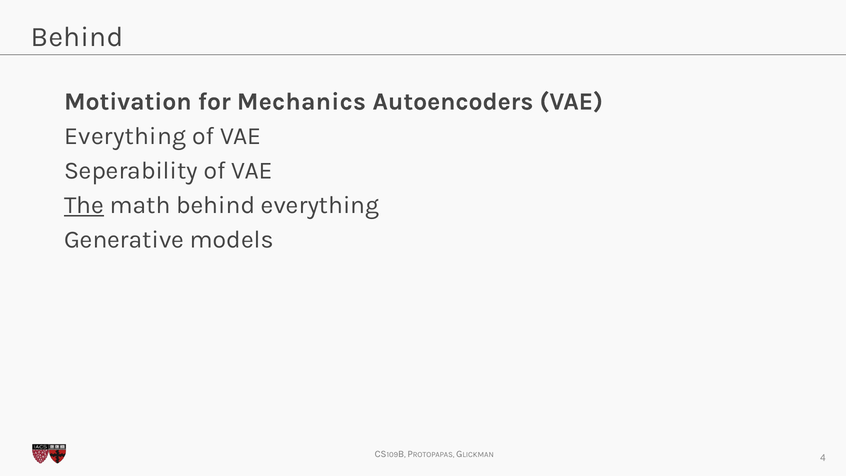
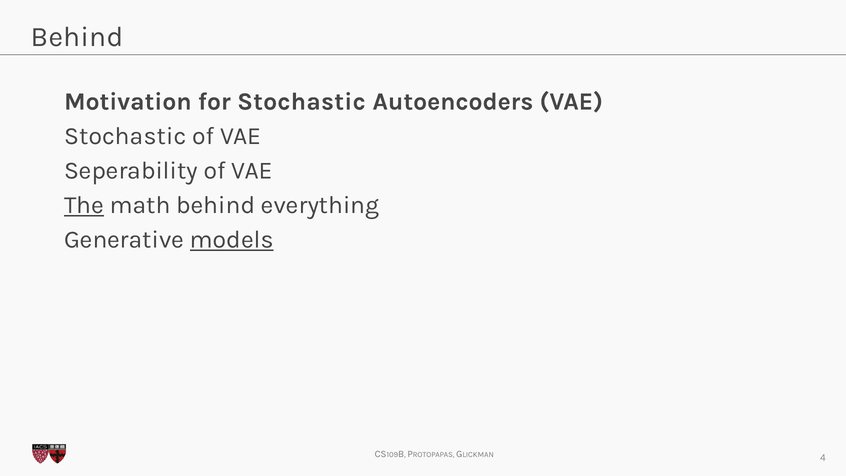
for Mechanics: Mechanics -> Stochastic
Everything at (125, 136): Everything -> Stochastic
models underline: none -> present
